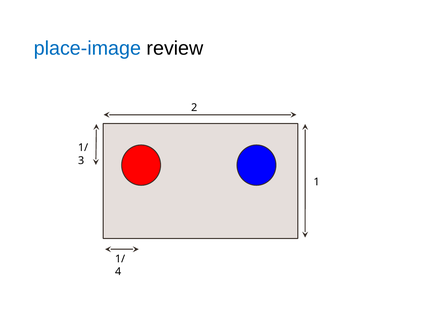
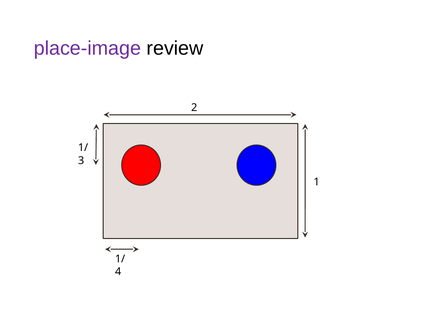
place-image colour: blue -> purple
